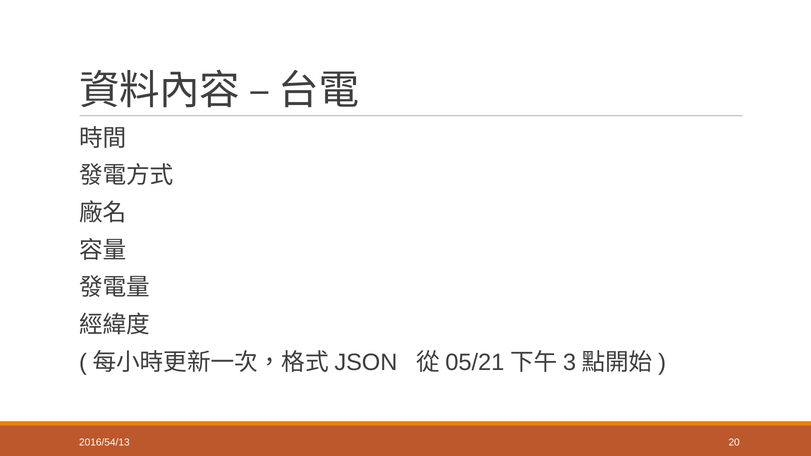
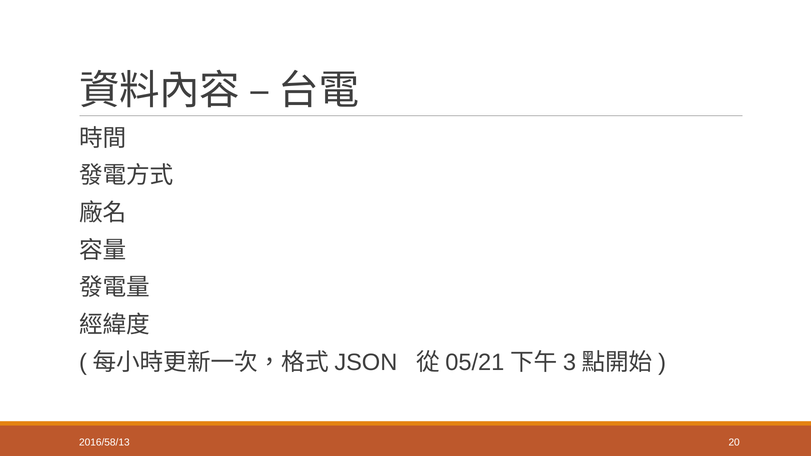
2016/54/13: 2016/54/13 -> 2016/58/13
